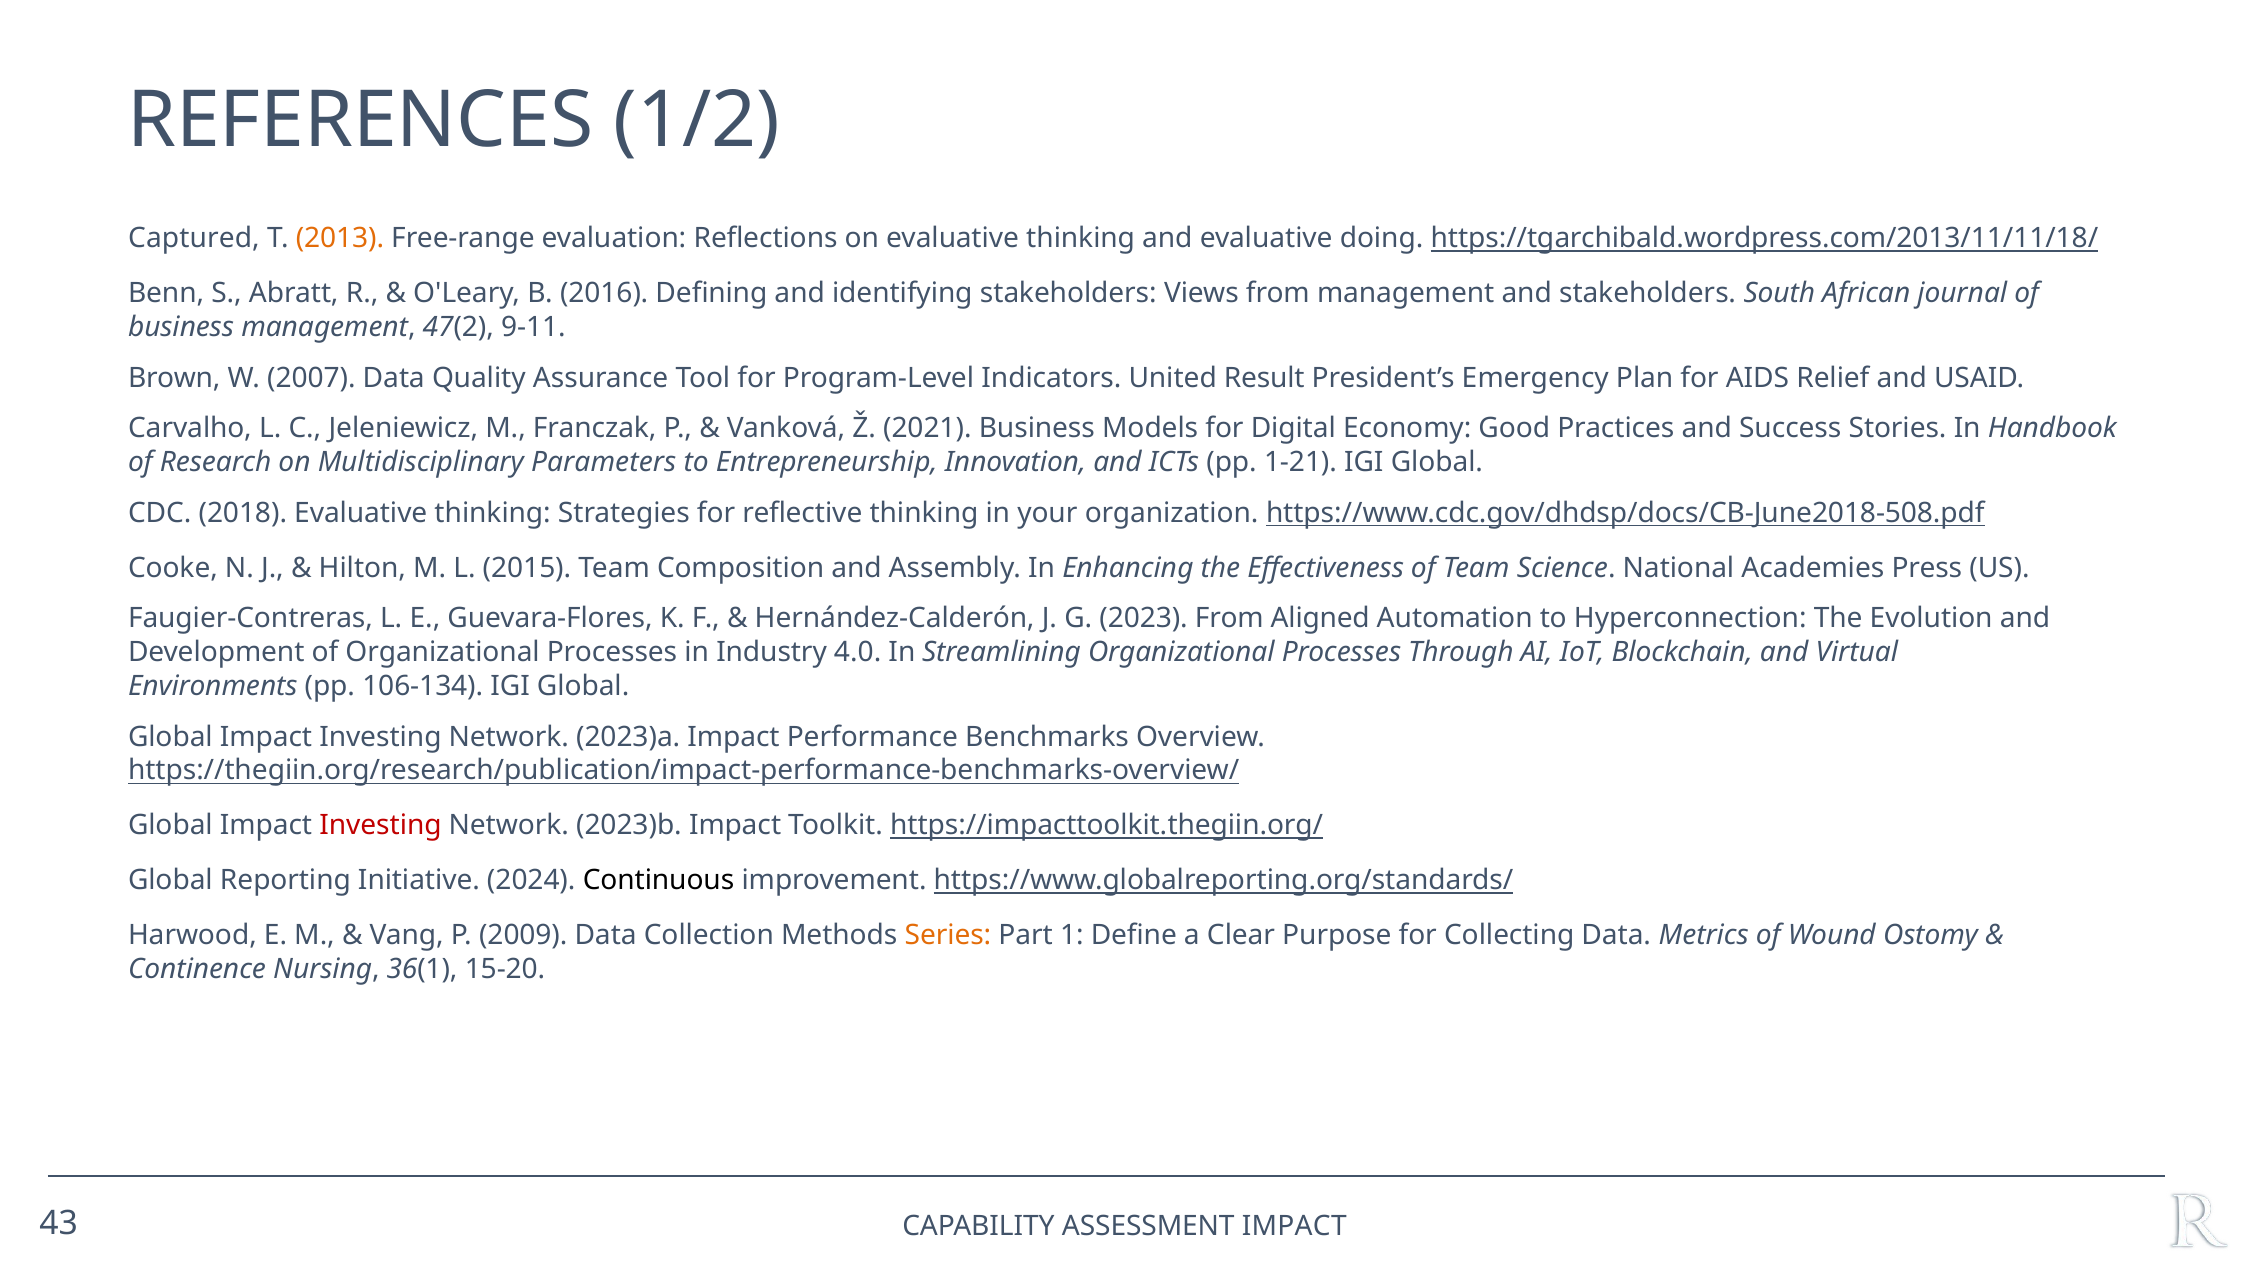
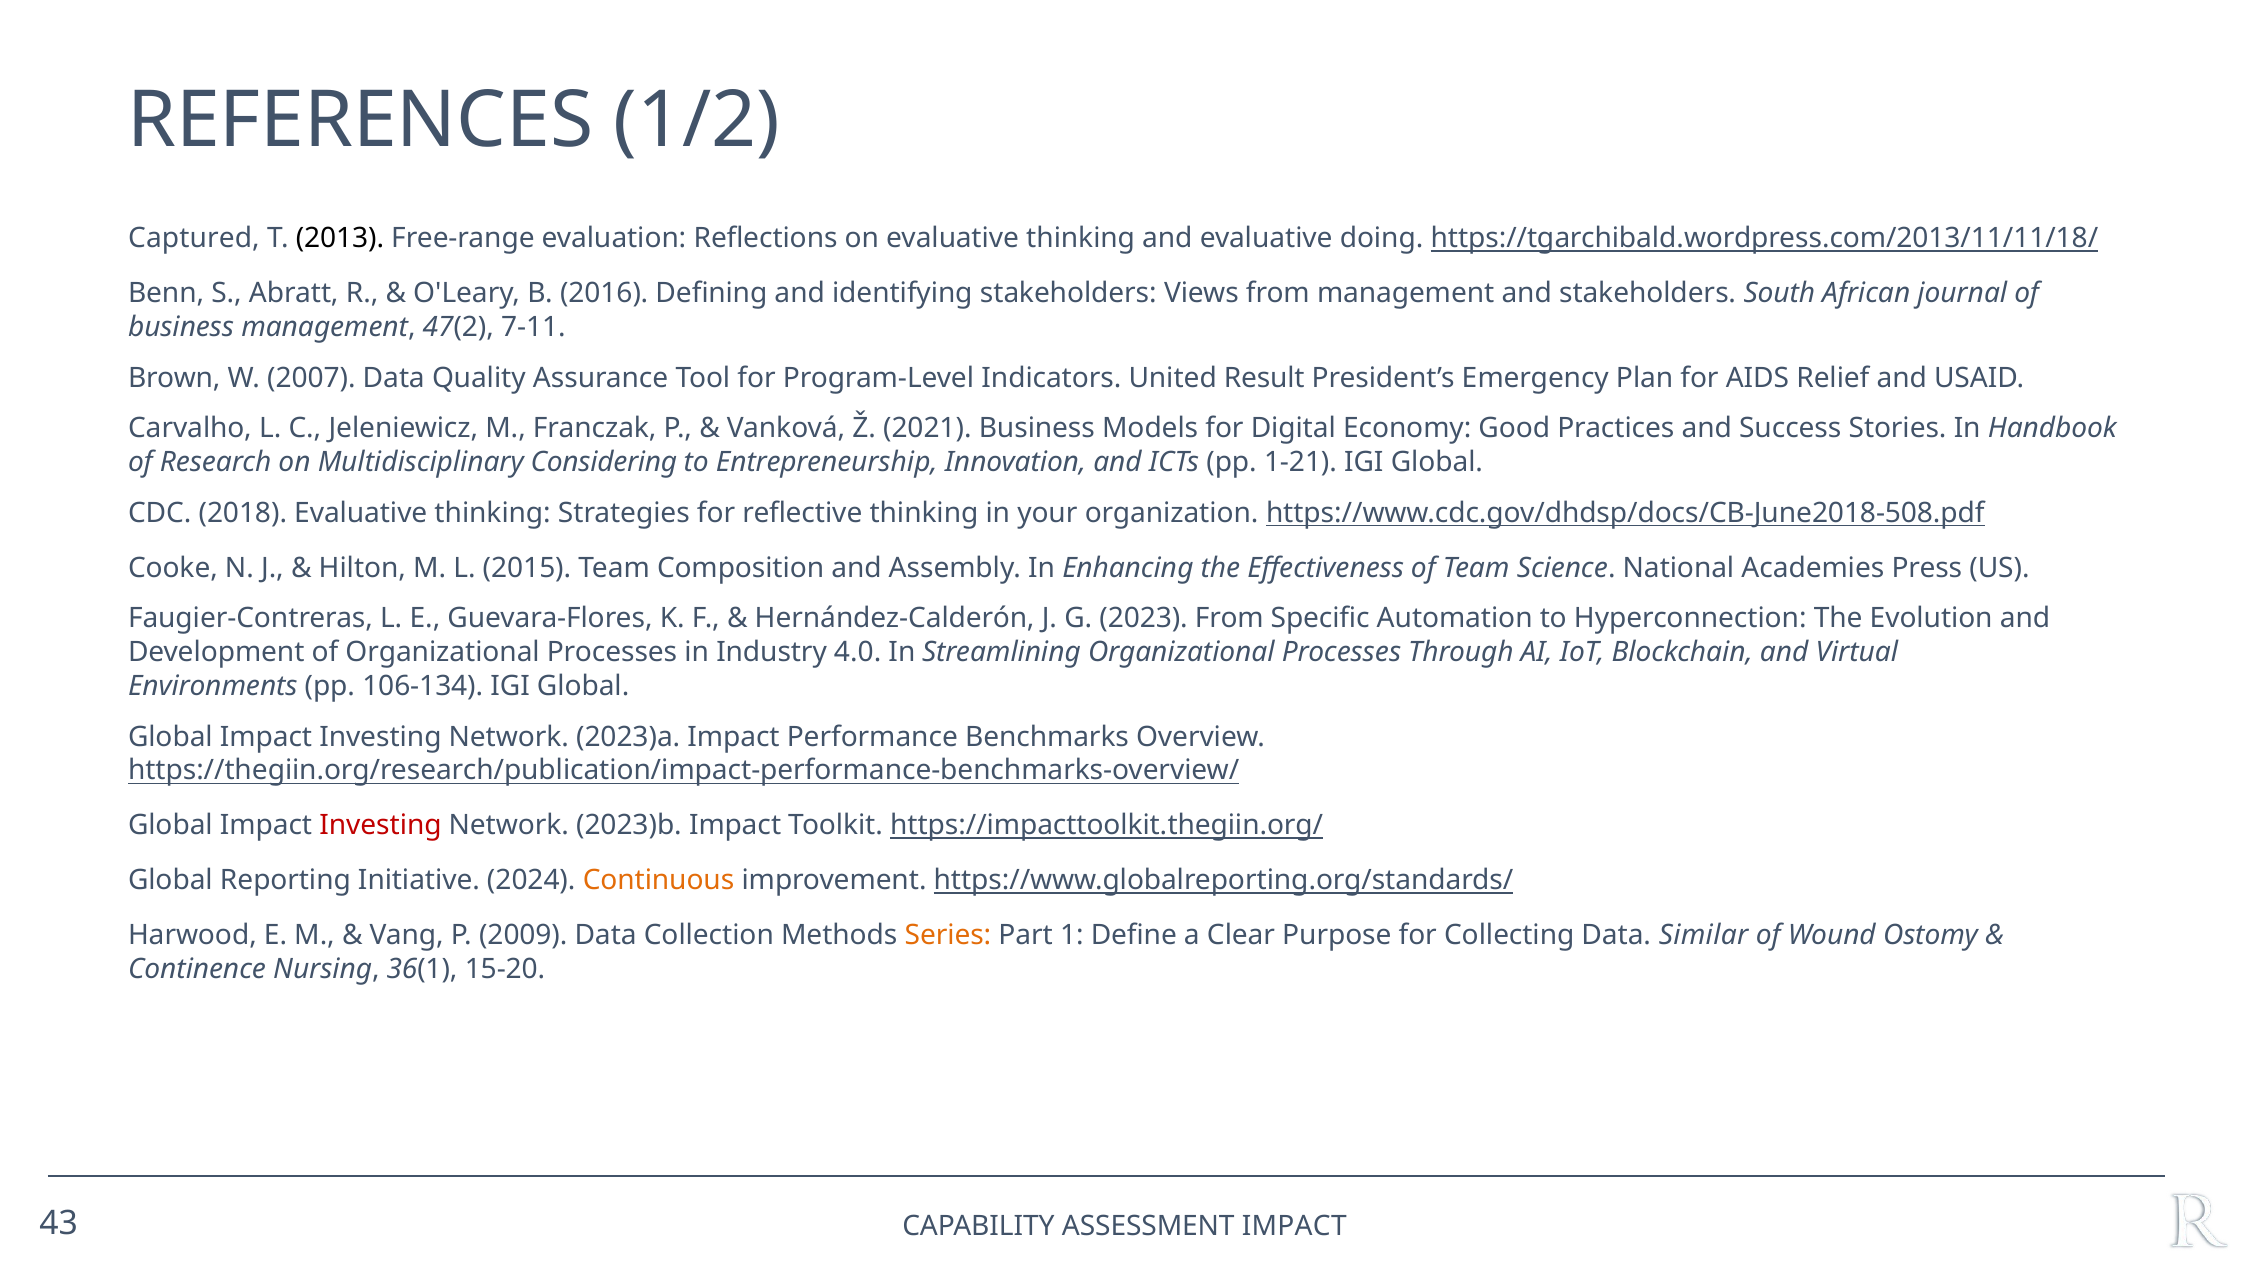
2013 colour: orange -> black
9-11: 9-11 -> 7-11
Parameters: Parameters -> Considering
Aligned: Aligned -> Specific
Continuous colour: black -> orange
Metrics: Metrics -> Similar
